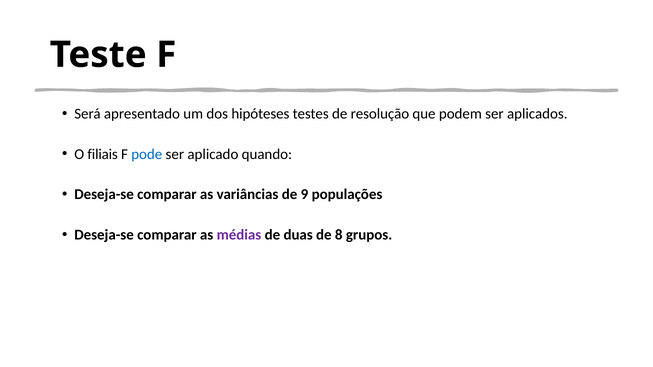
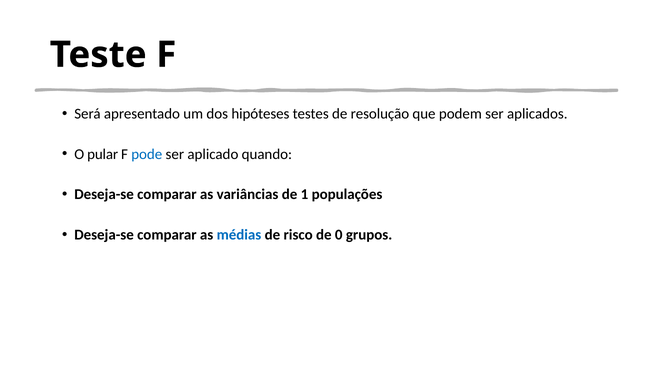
filiais: filiais -> pular
9: 9 -> 1
médias colour: purple -> blue
duas: duas -> risco
8: 8 -> 0
